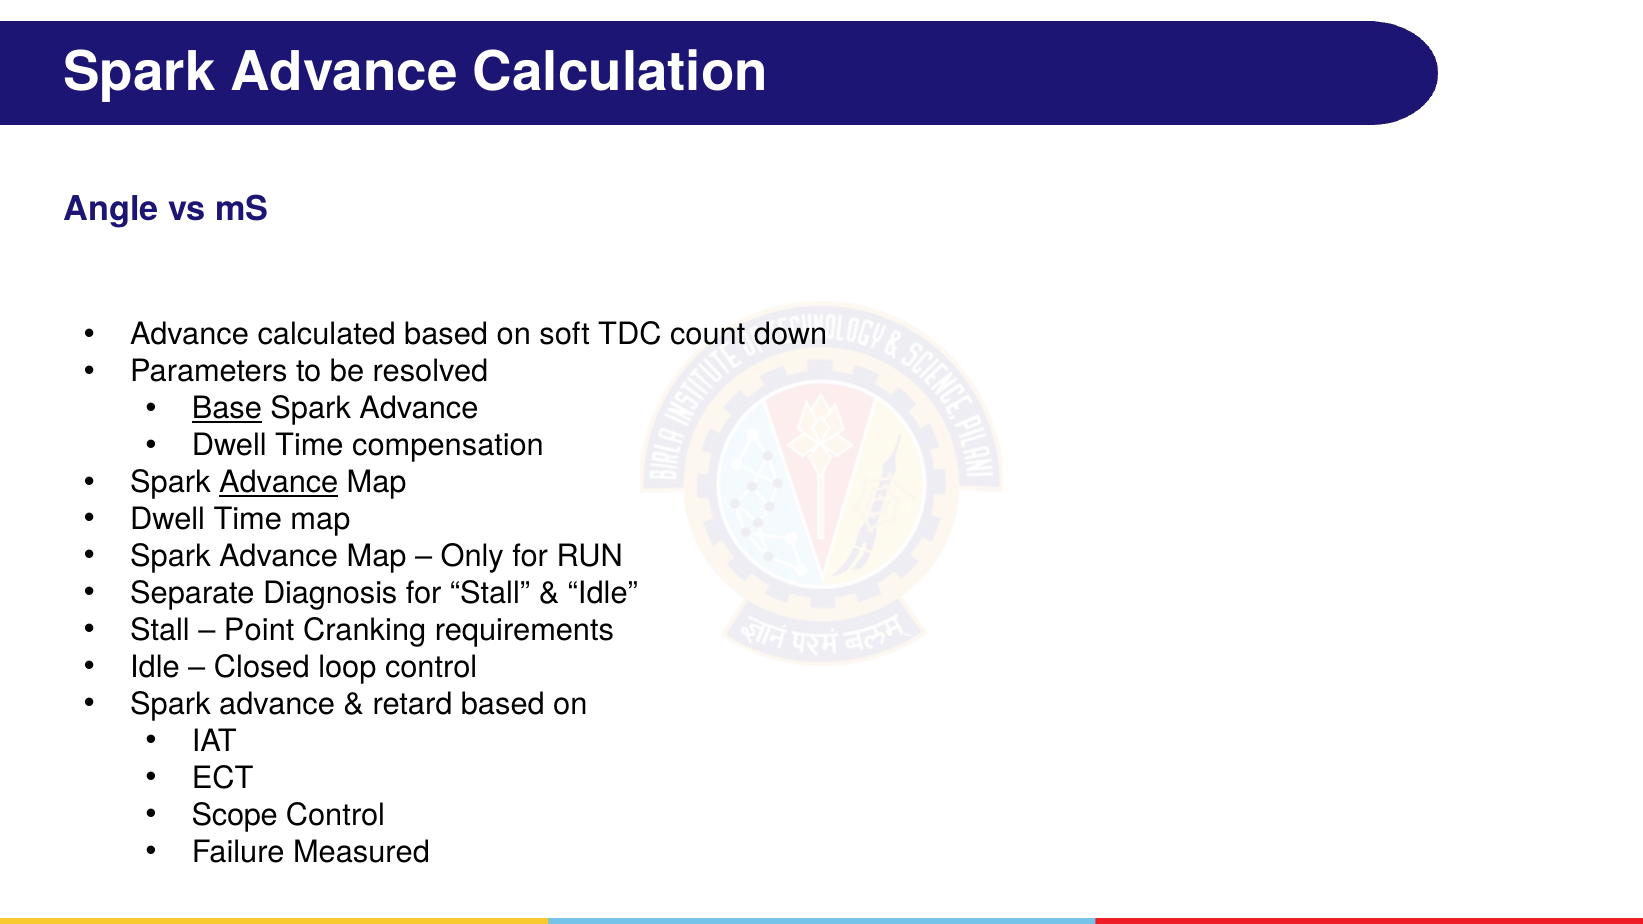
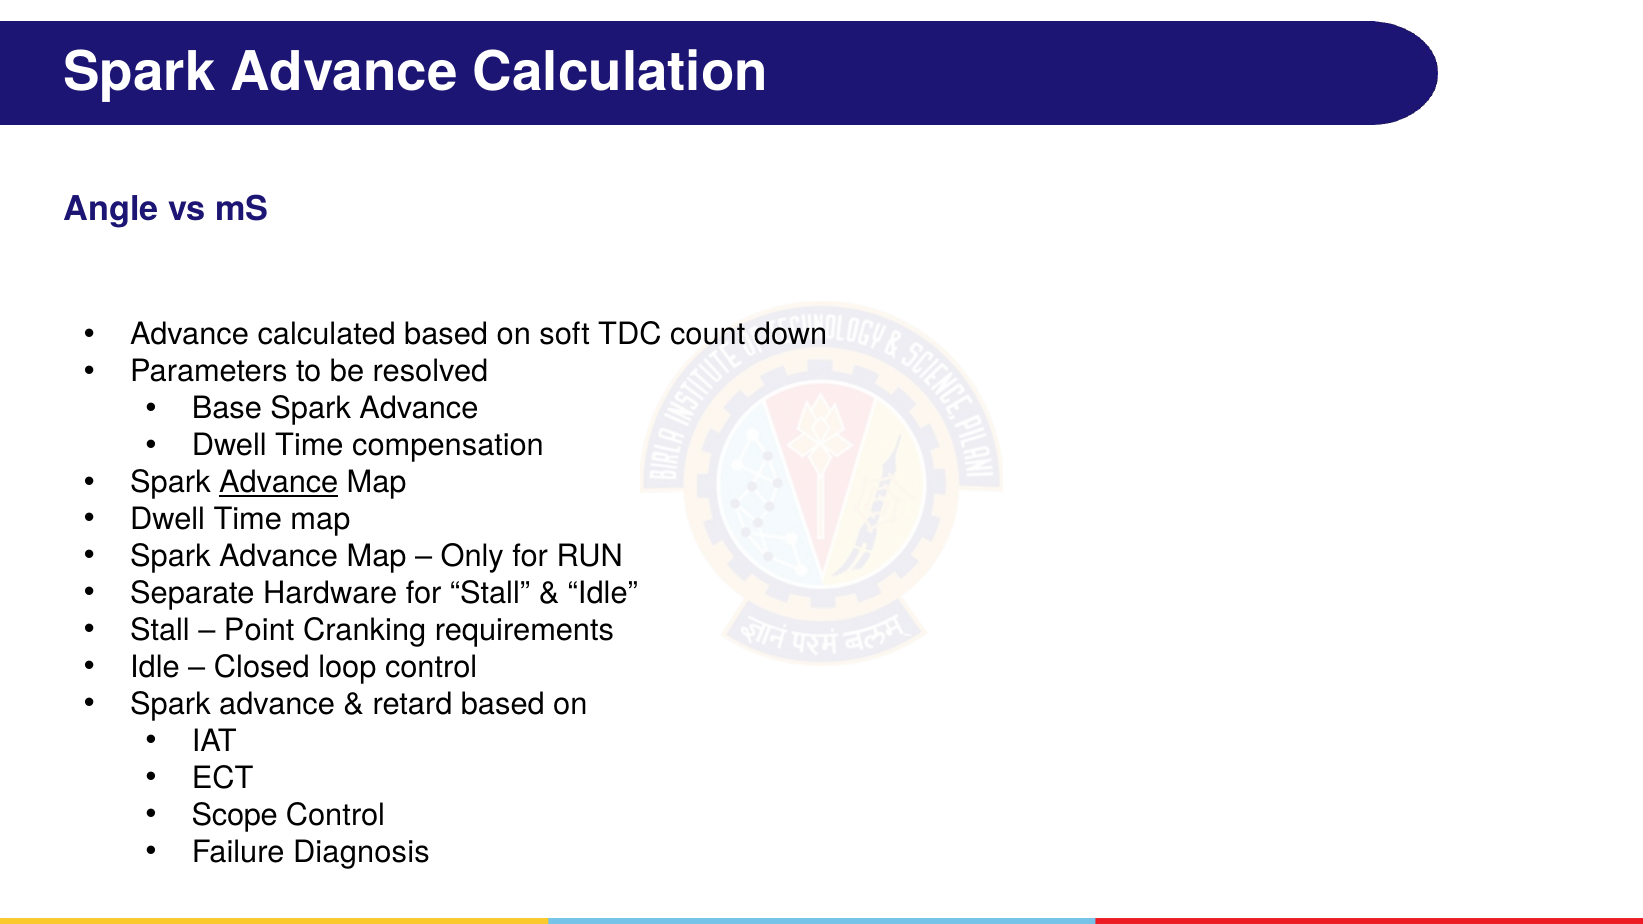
Base underline: present -> none
Diagnosis: Diagnosis -> Hardware
Measured: Measured -> Diagnosis
